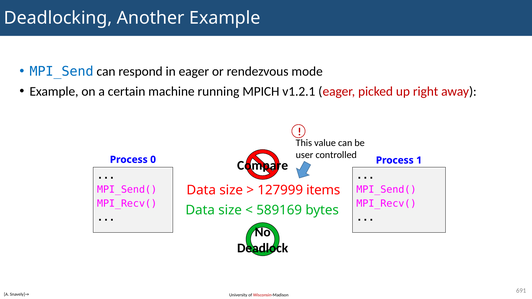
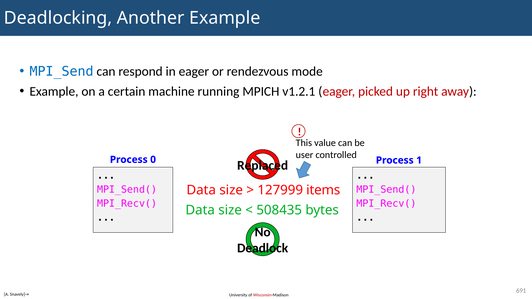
Compare: Compare -> Replaced
589169: 589169 -> 508435
